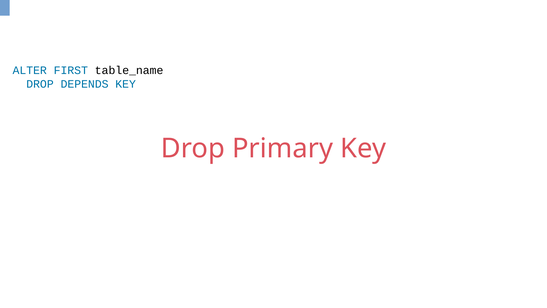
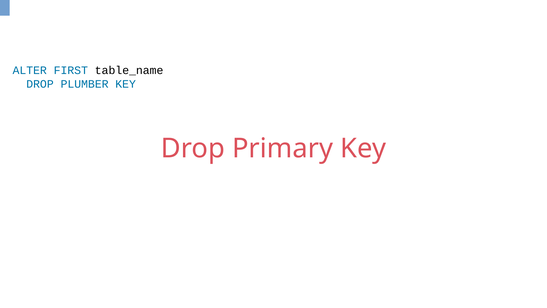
DEPENDS: DEPENDS -> PLUMBER
